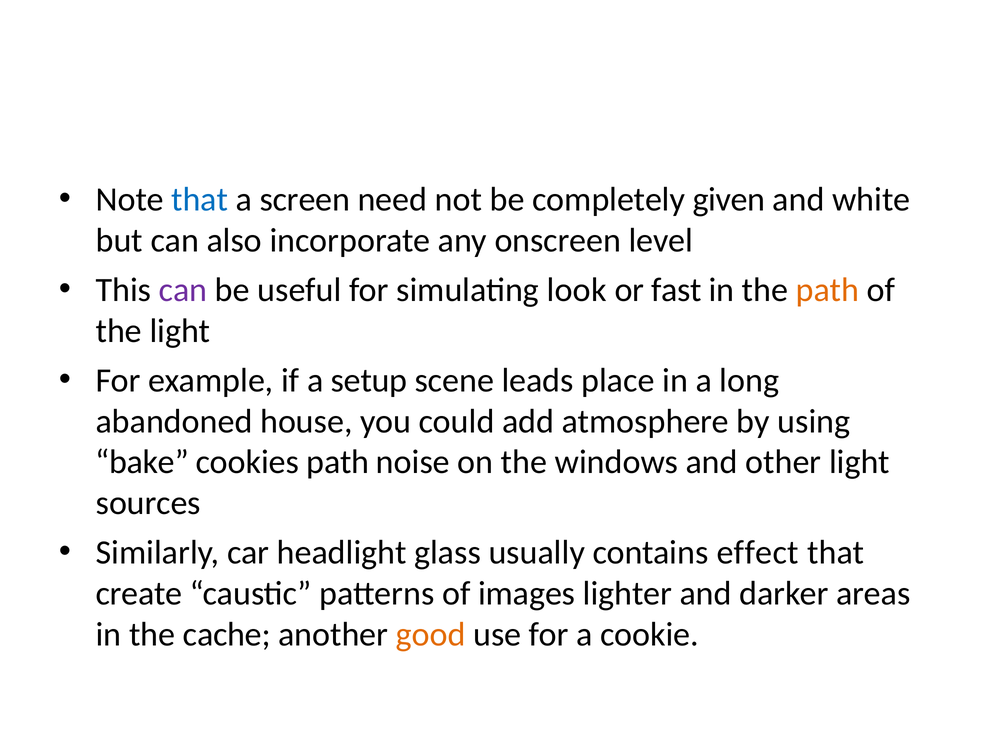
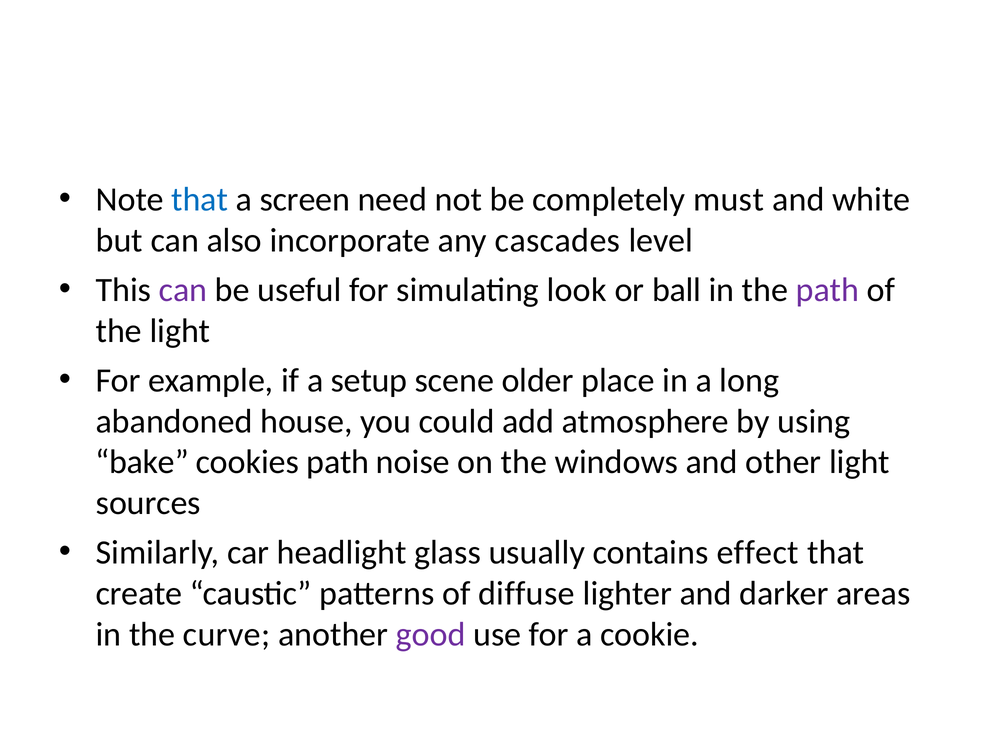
given: given -> must
onscreen: onscreen -> cascades
fast: fast -> ball
path at (828, 290) colour: orange -> purple
leads: leads -> older
images: images -> diffuse
cache: cache -> curve
good colour: orange -> purple
